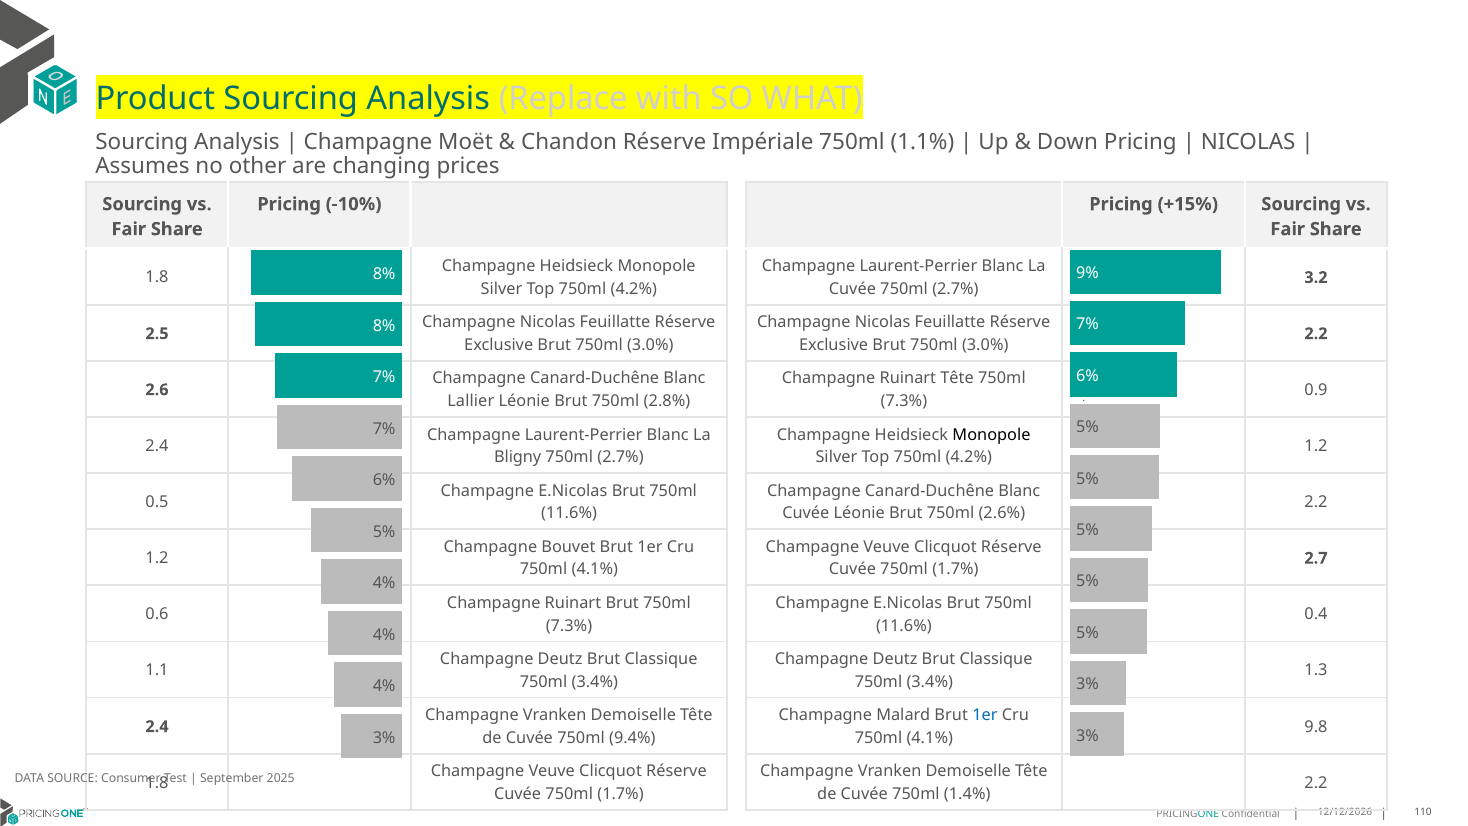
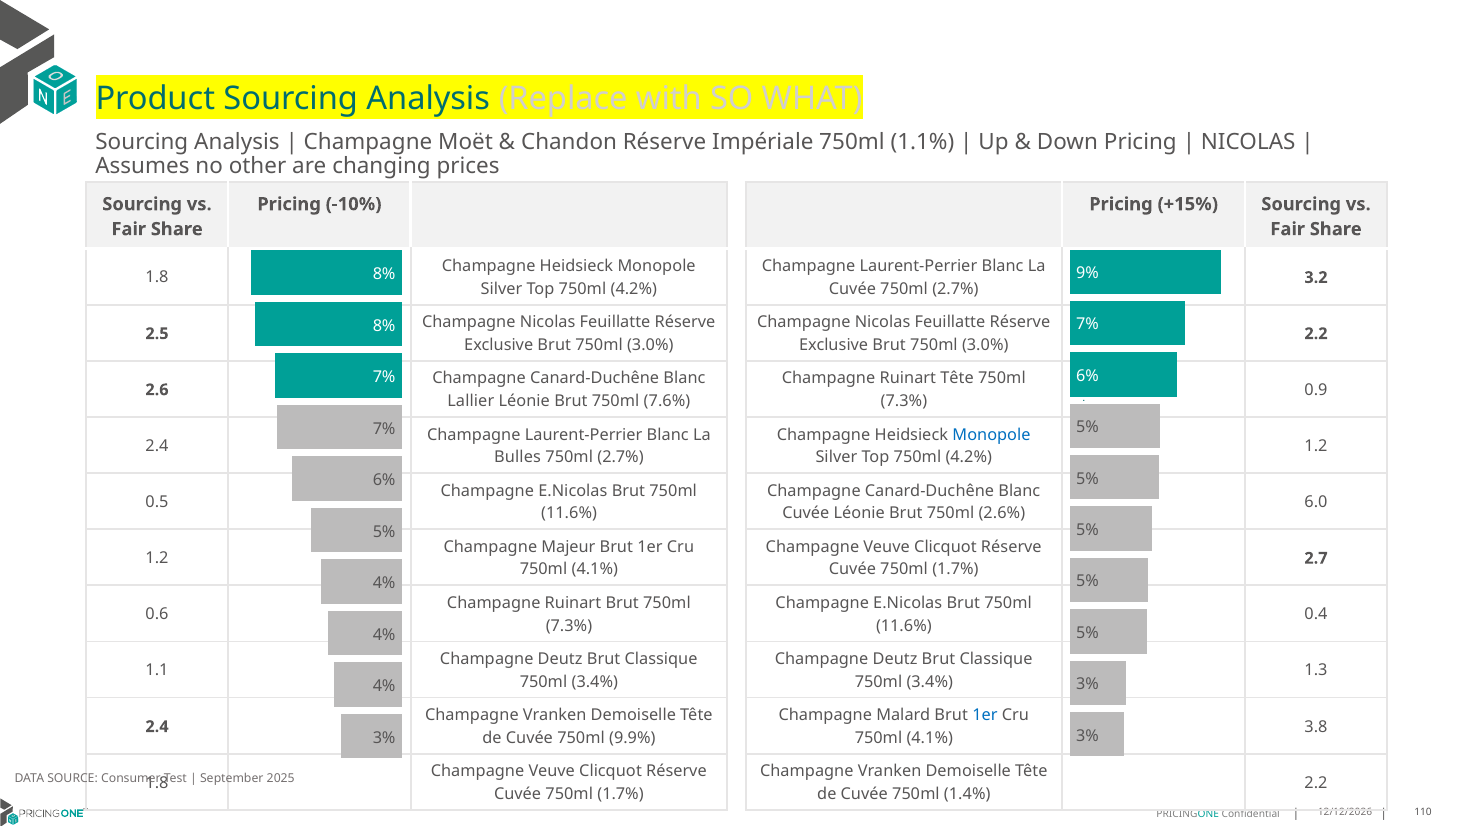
2.8%: 2.8% -> 7.6%
Monopole at (992, 435) colour: black -> blue
Bligny: Bligny -> Bulles
2.2 at (1316, 502): 2.2 -> 6.0
Bouvet: Bouvet -> Majeur
9.8: 9.8 -> 3.8
9.4%: 9.4% -> 9.9%
